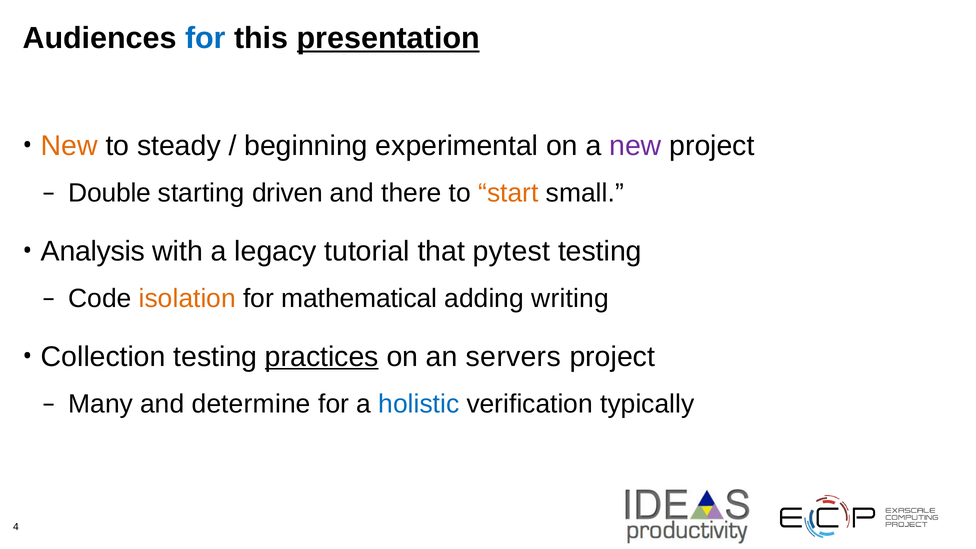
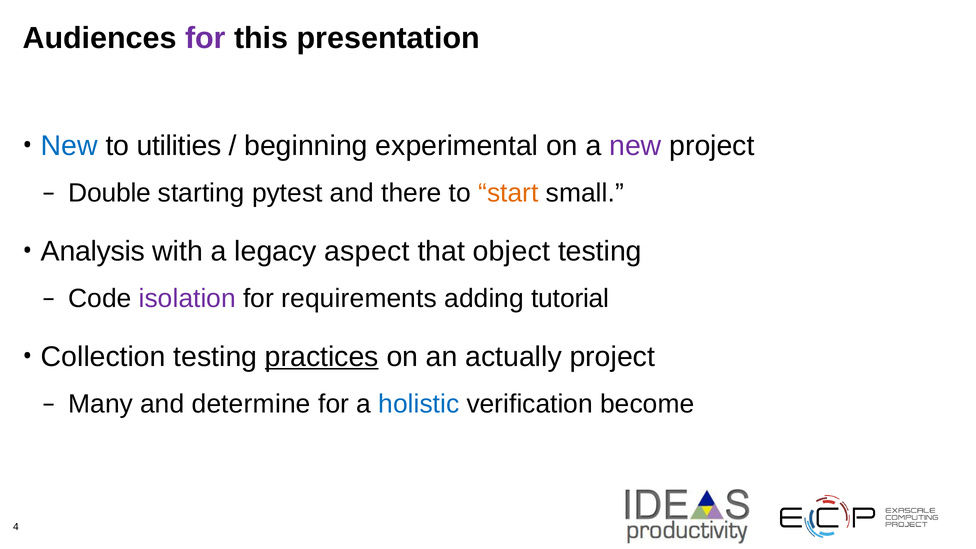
for at (205, 38) colour: blue -> purple
presentation underline: present -> none
New at (69, 146) colour: orange -> blue
steady: steady -> utilities
driven: driven -> pytest
tutorial: tutorial -> aspect
pytest: pytest -> object
isolation colour: orange -> purple
mathematical: mathematical -> requirements
writing: writing -> tutorial
servers: servers -> actually
typically: typically -> become
